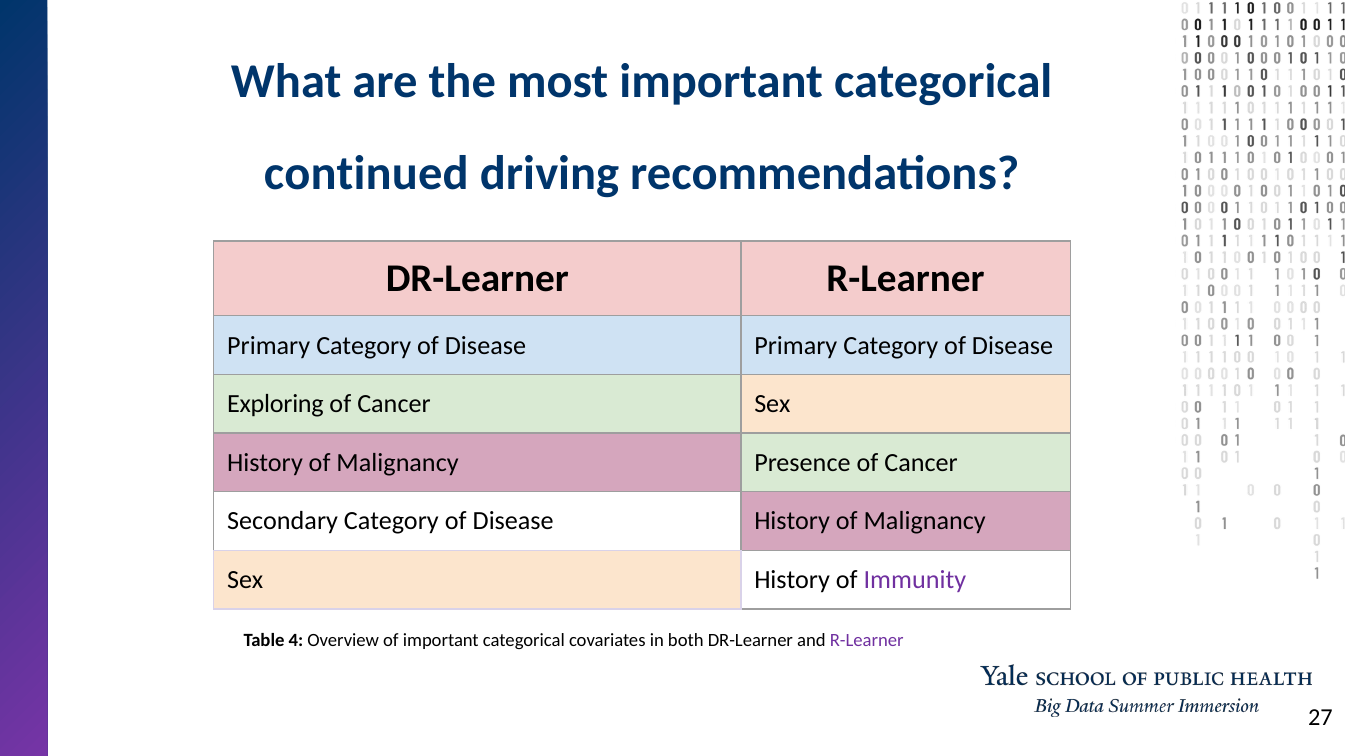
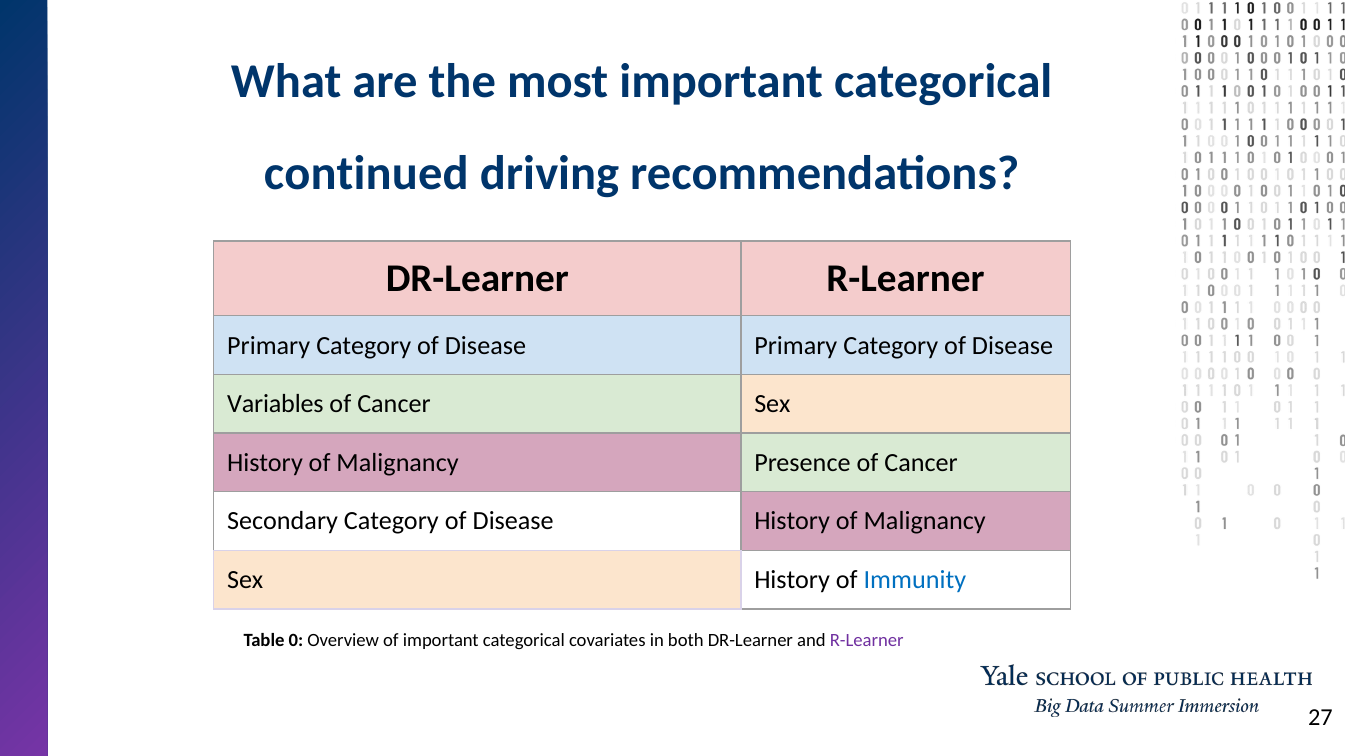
Exploring: Exploring -> Variables
Immunity colour: purple -> blue
4: 4 -> 0
